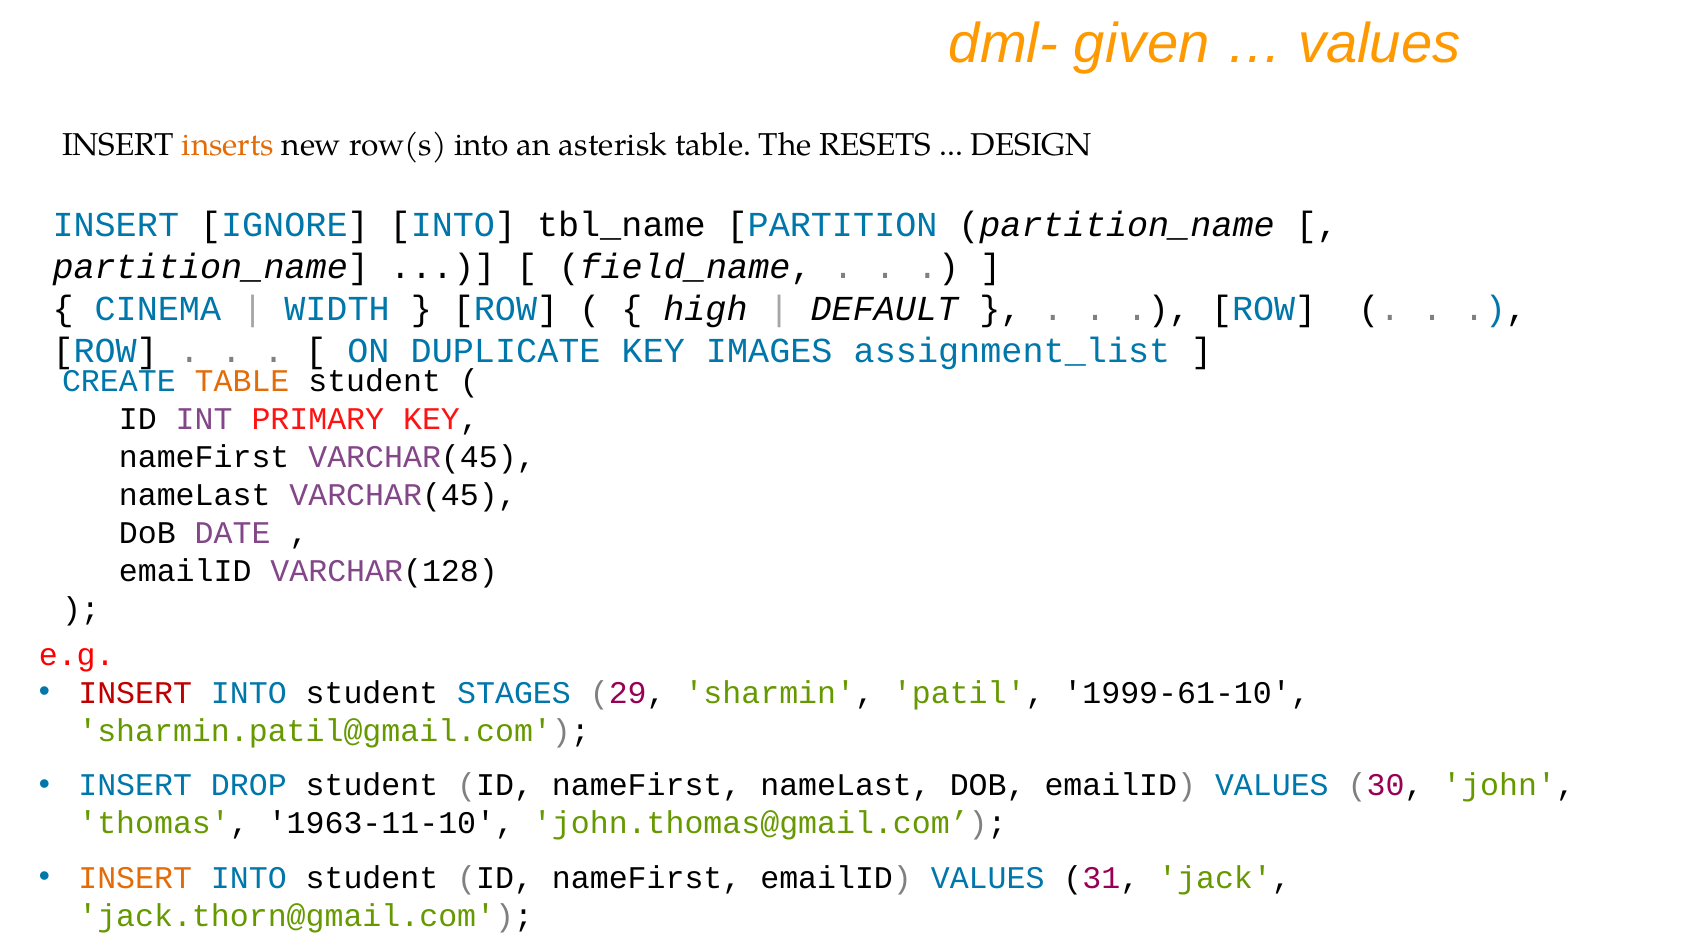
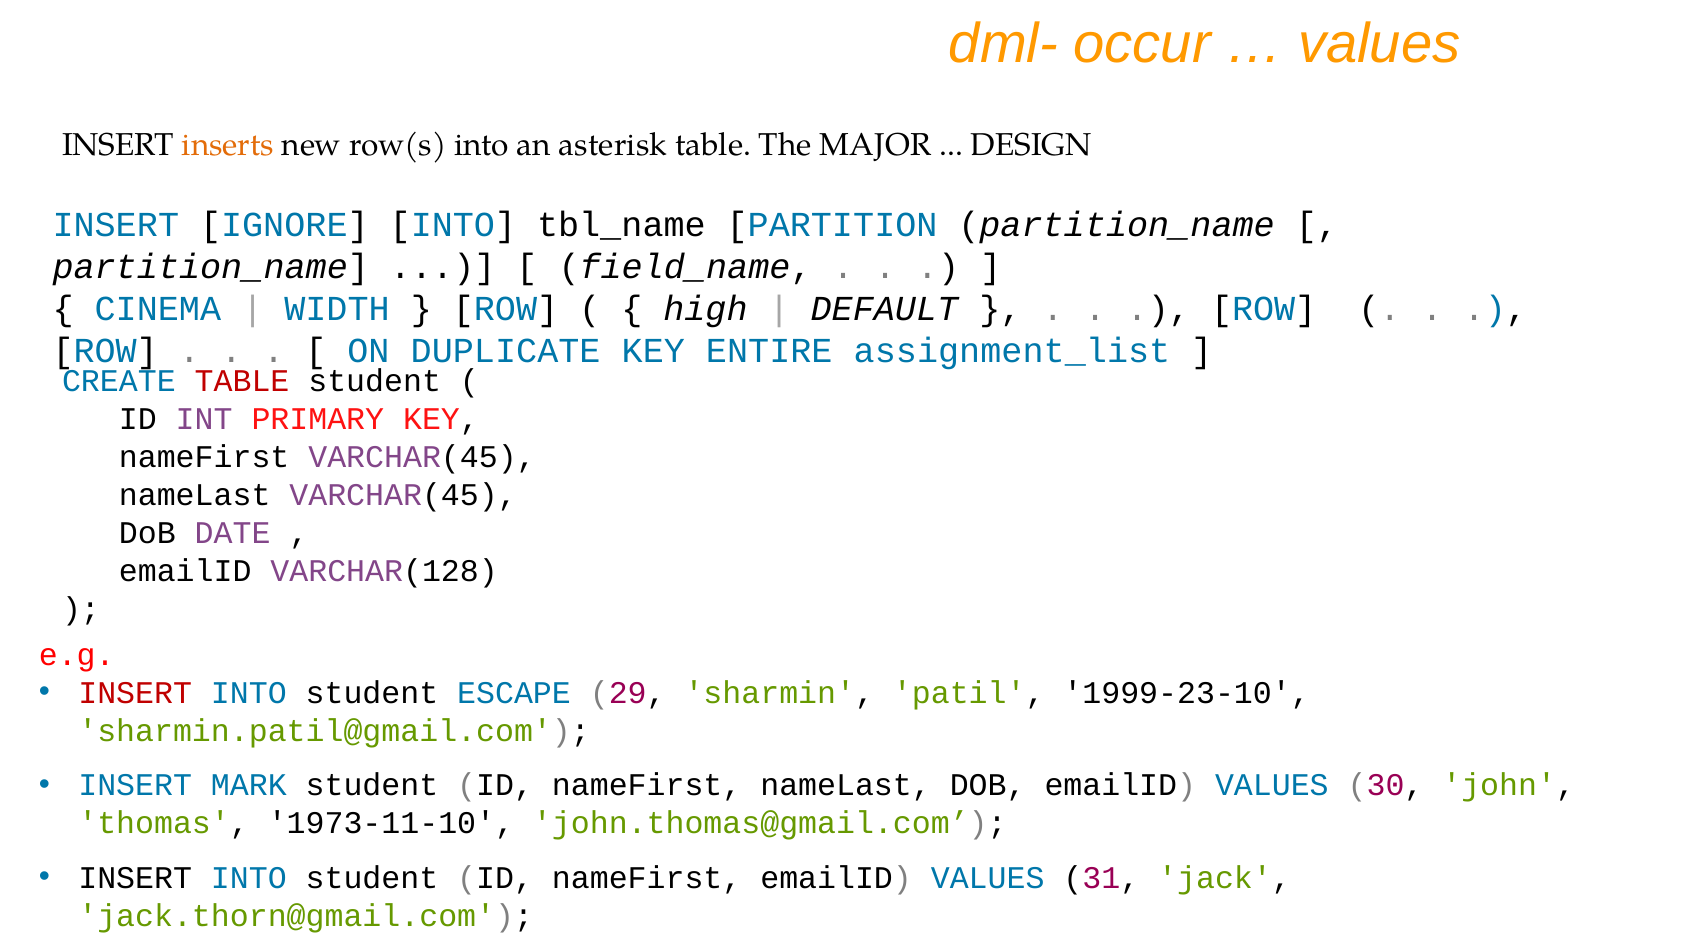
given: given -> occur
RESETS: RESETS -> MAJOR
IMAGES: IMAGES -> ENTIRE
TABLE at (242, 382) colour: orange -> red
STAGES: STAGES -> ESCAPE
1999-61-10: 1999-61-10 -> 1999-23-10
DROP: DROP -> MARK
1963-11-10: 1963-11-10 -> 1973-11-10
INSERT at (135, 878) colour: orange -> black
